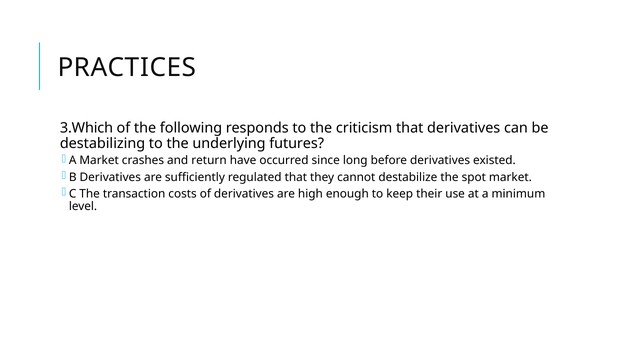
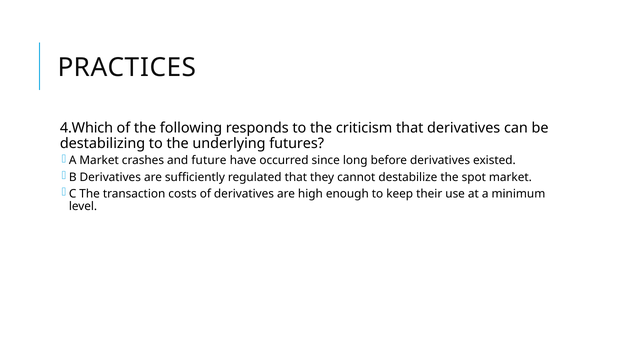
3.Which: 3.Which -> 4.Which
return: return -> future
